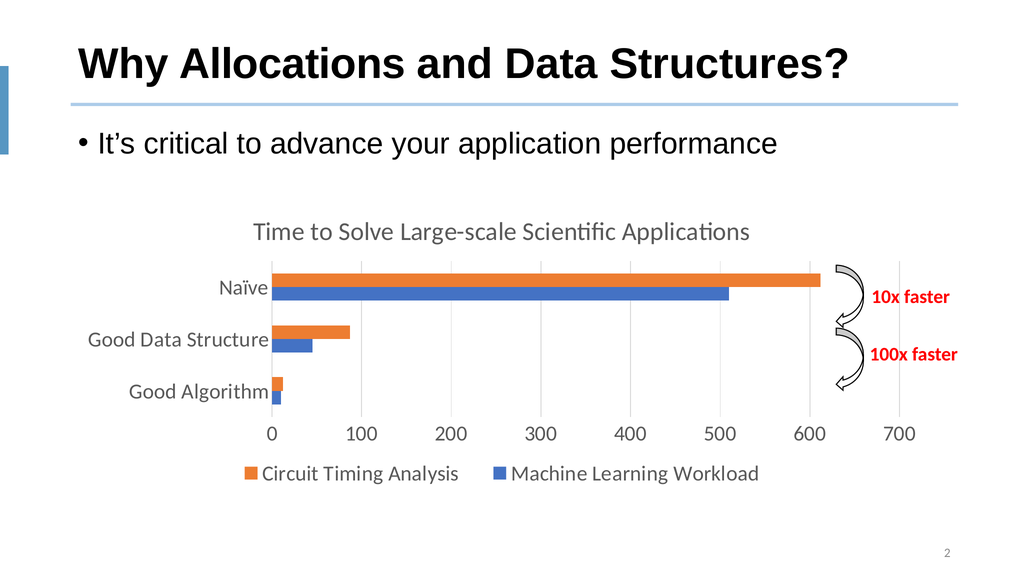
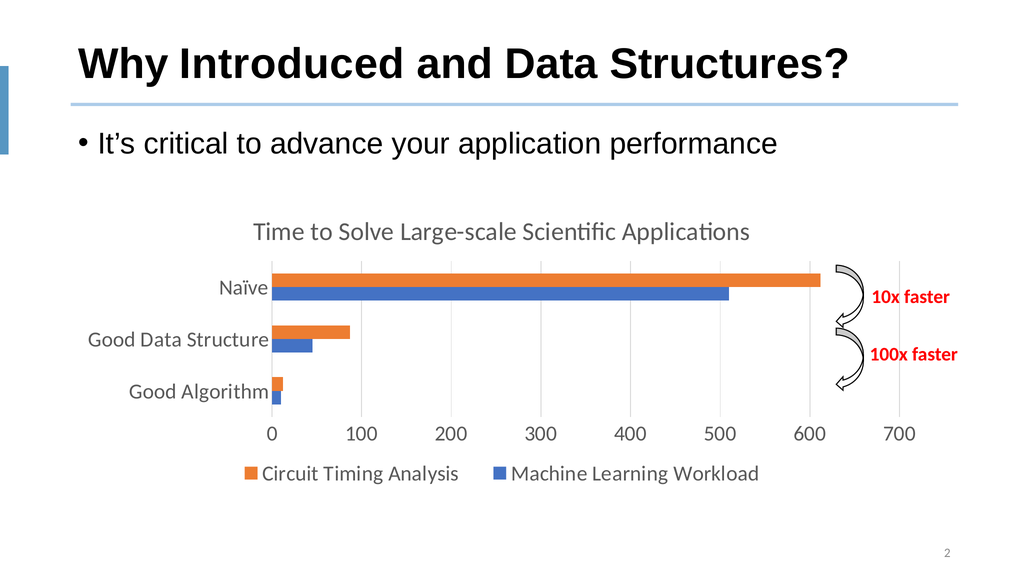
Allocations: Allocations -> Introduced
